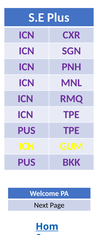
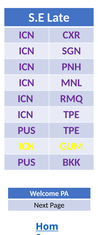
Plus: Plus -> Late
